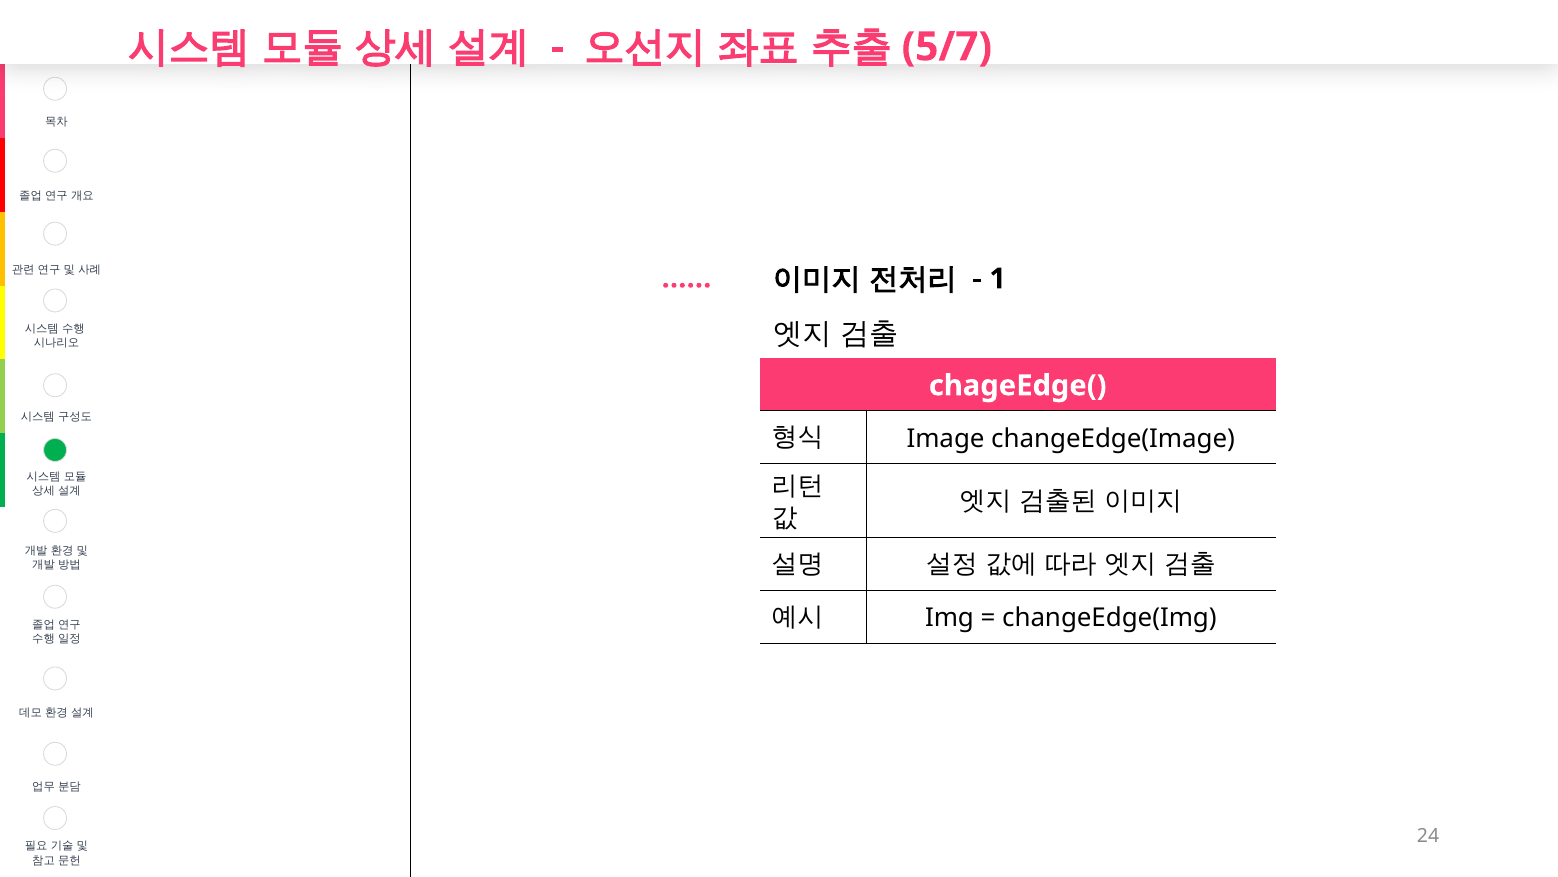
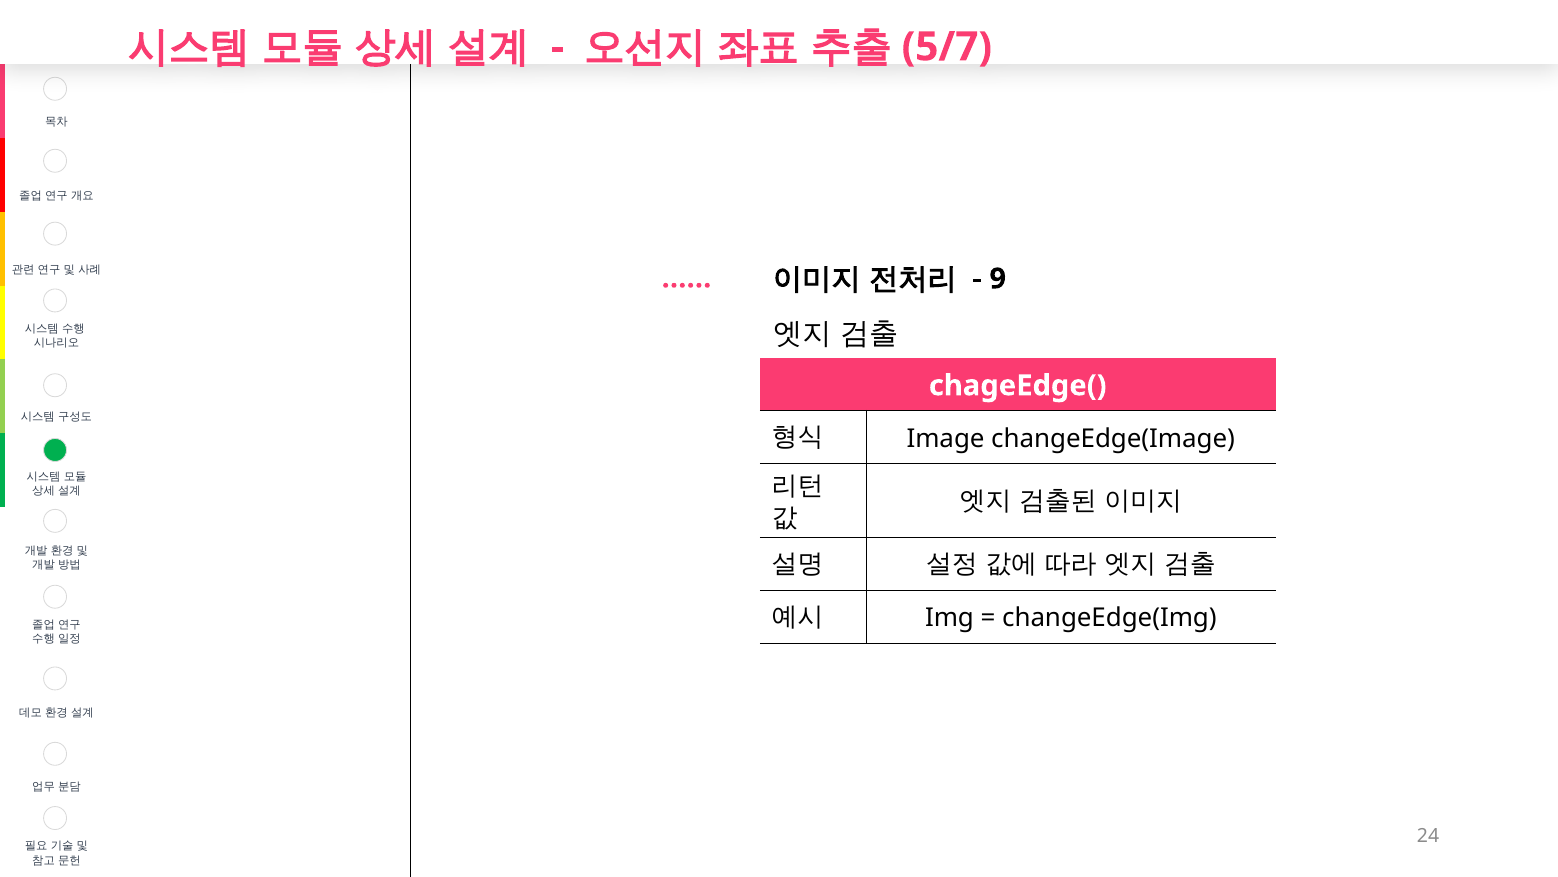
1: 1 -> 9
